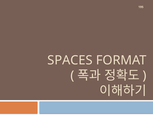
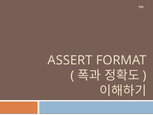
SPACES: SPACES -> ASSERT
